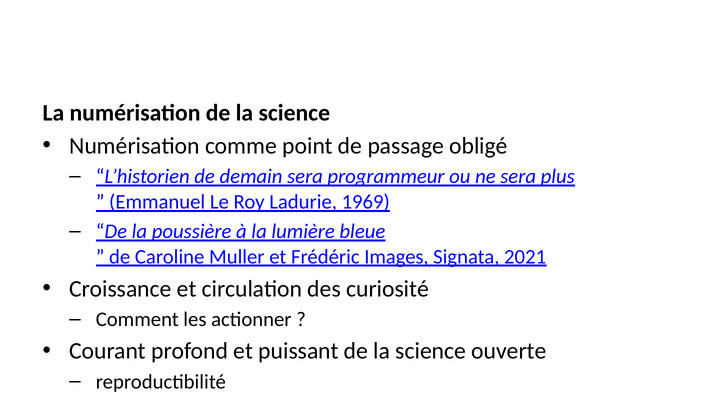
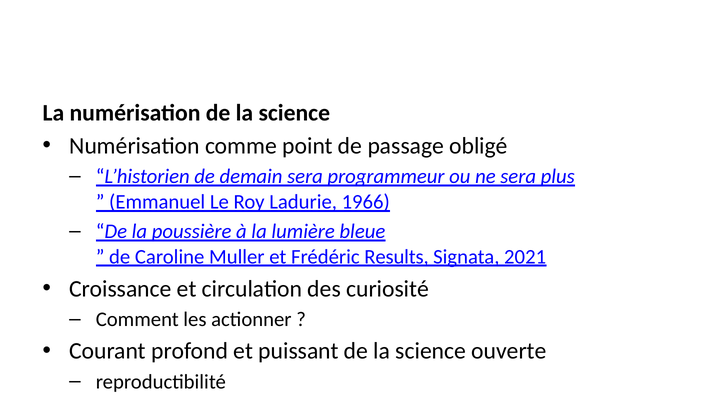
1969: 1969 -> 1966
Images: Images -> Results
